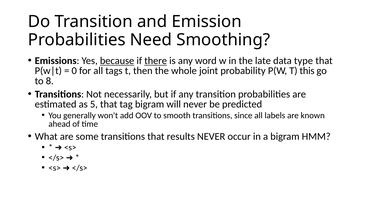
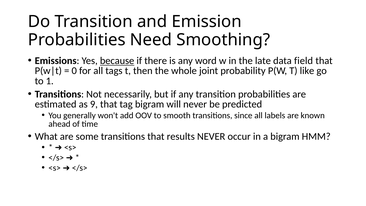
there underline: present -> none
type: type -> field
this: this -> like
8: 8 -> 1
5: 5 -> 9
